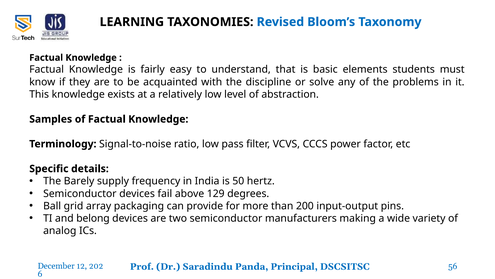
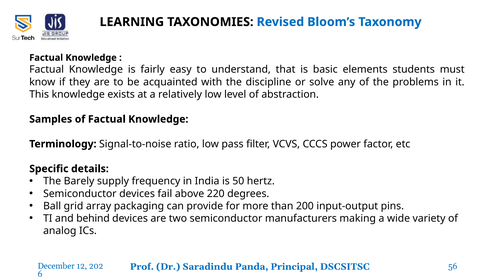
129: 129 -> 220
belong: belong -> behind
